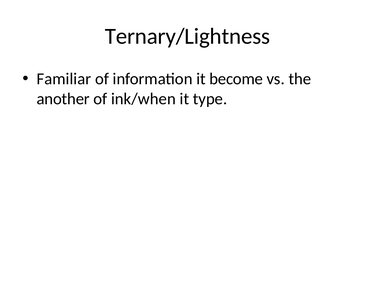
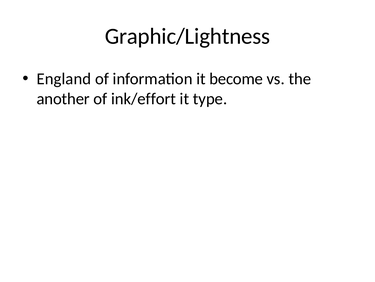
Ternary/Lightness: Ternary/Lightness -> Graphic/Lightness
Familiar: Familiar -> England
ink/when: ink/when -> ink/effort
